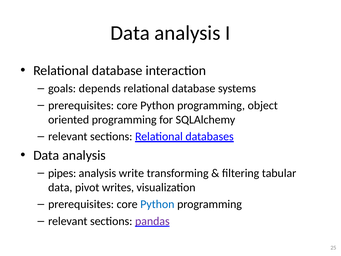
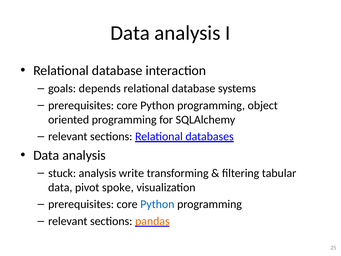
pipes: pipes -> stuck
writes: writes -> spoke
pandas colour: purple -> orange
